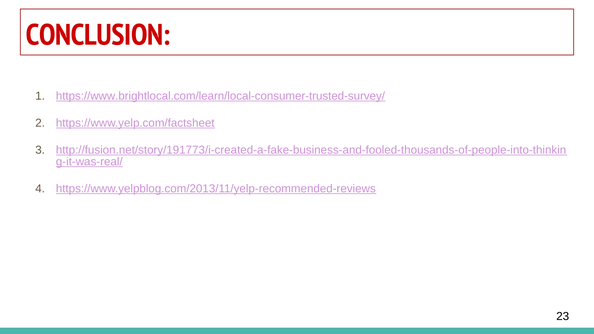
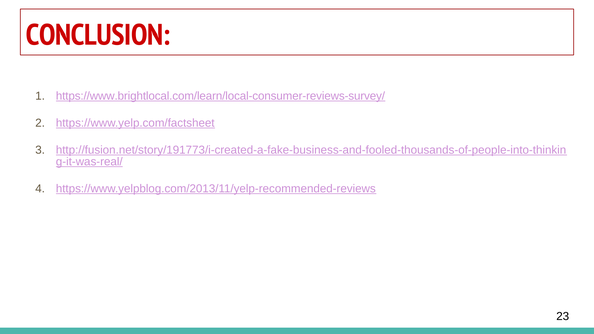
https://www.brightlocal.com/learn/local-consumer-trusted-survey/: https://www.brightlocal.com/learn/local-consumer-trusted-survey/ -> https://www.brightlocal.com/learn/local-consumer-reviews-survey/
